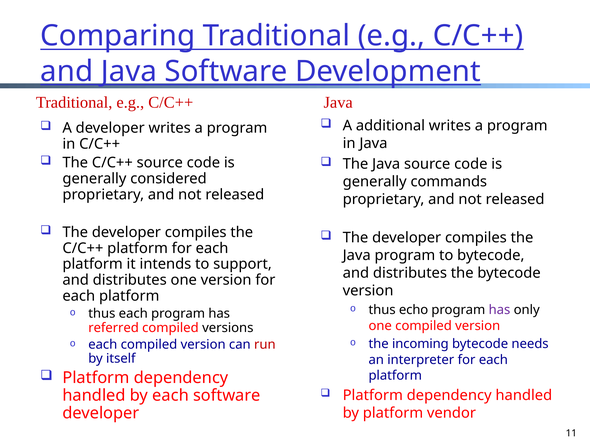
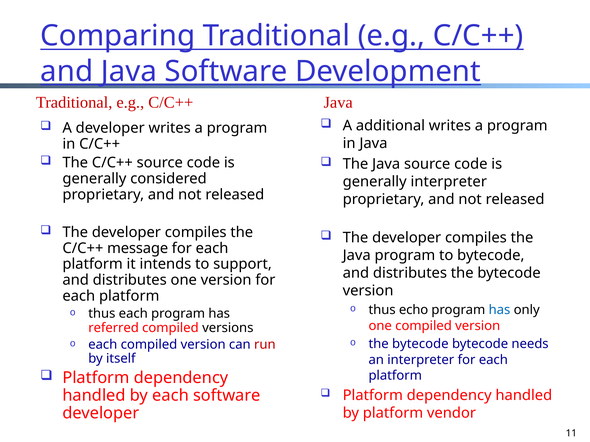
generally commands: commands -> interpreter
C/C++ platform: platform -> message
has at (499, 310) colour: purple -> blue
incoming at (420, 344): incoming -> bytecode
